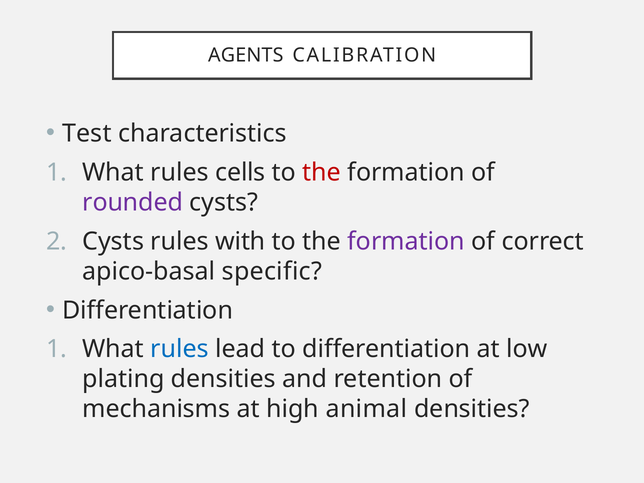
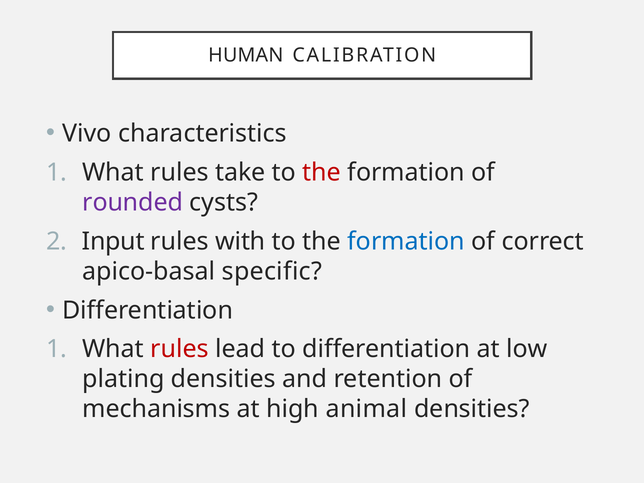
AGENTS: AGENTS -> HUMAN
Test: Test -> Vivo
cells: cells -> take
Cysts at (113, 241): Cysts -> Input
formation at (406, 241) colour: purple -> blue
rules at (180, 349) colour: blue -> red
